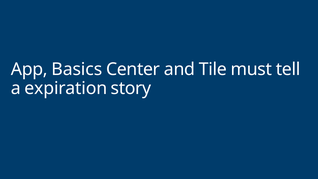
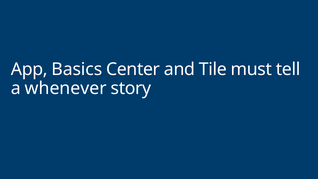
expiration: expiration -> whenever
